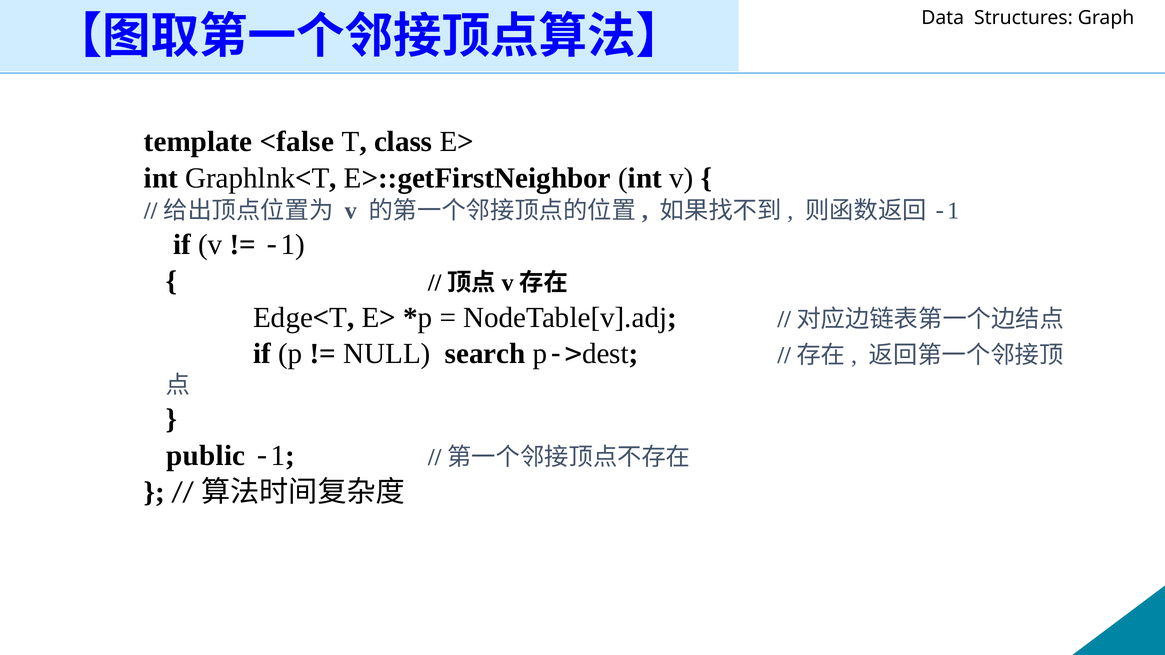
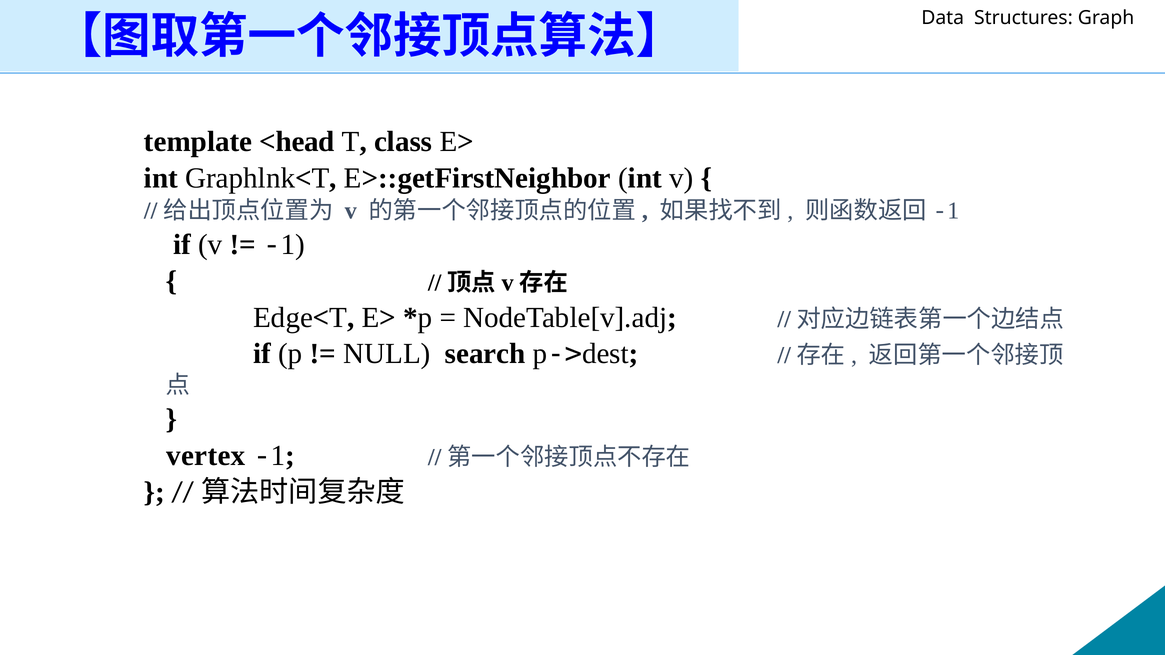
<false: <false -> <head
public: public -> vertex
